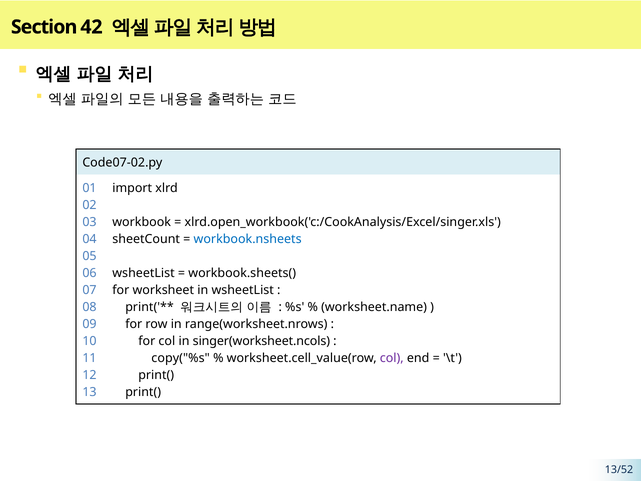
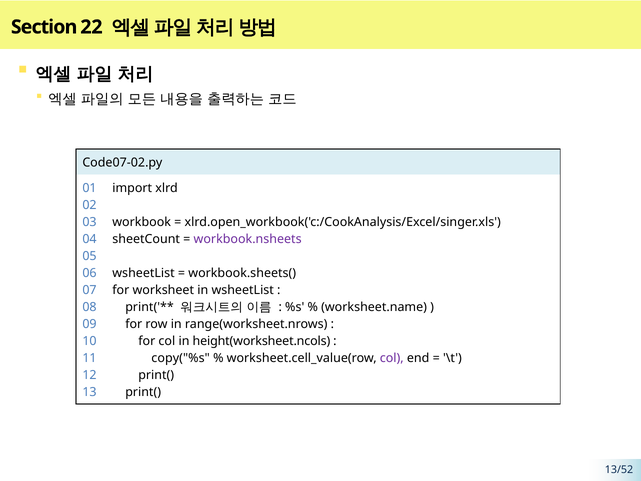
42: 42 -> 22
workbook.nsheets colour: blue -> purple
singer(worksheet.ncols: singer(worksheet.ncols -> height(worksheet.ncols
